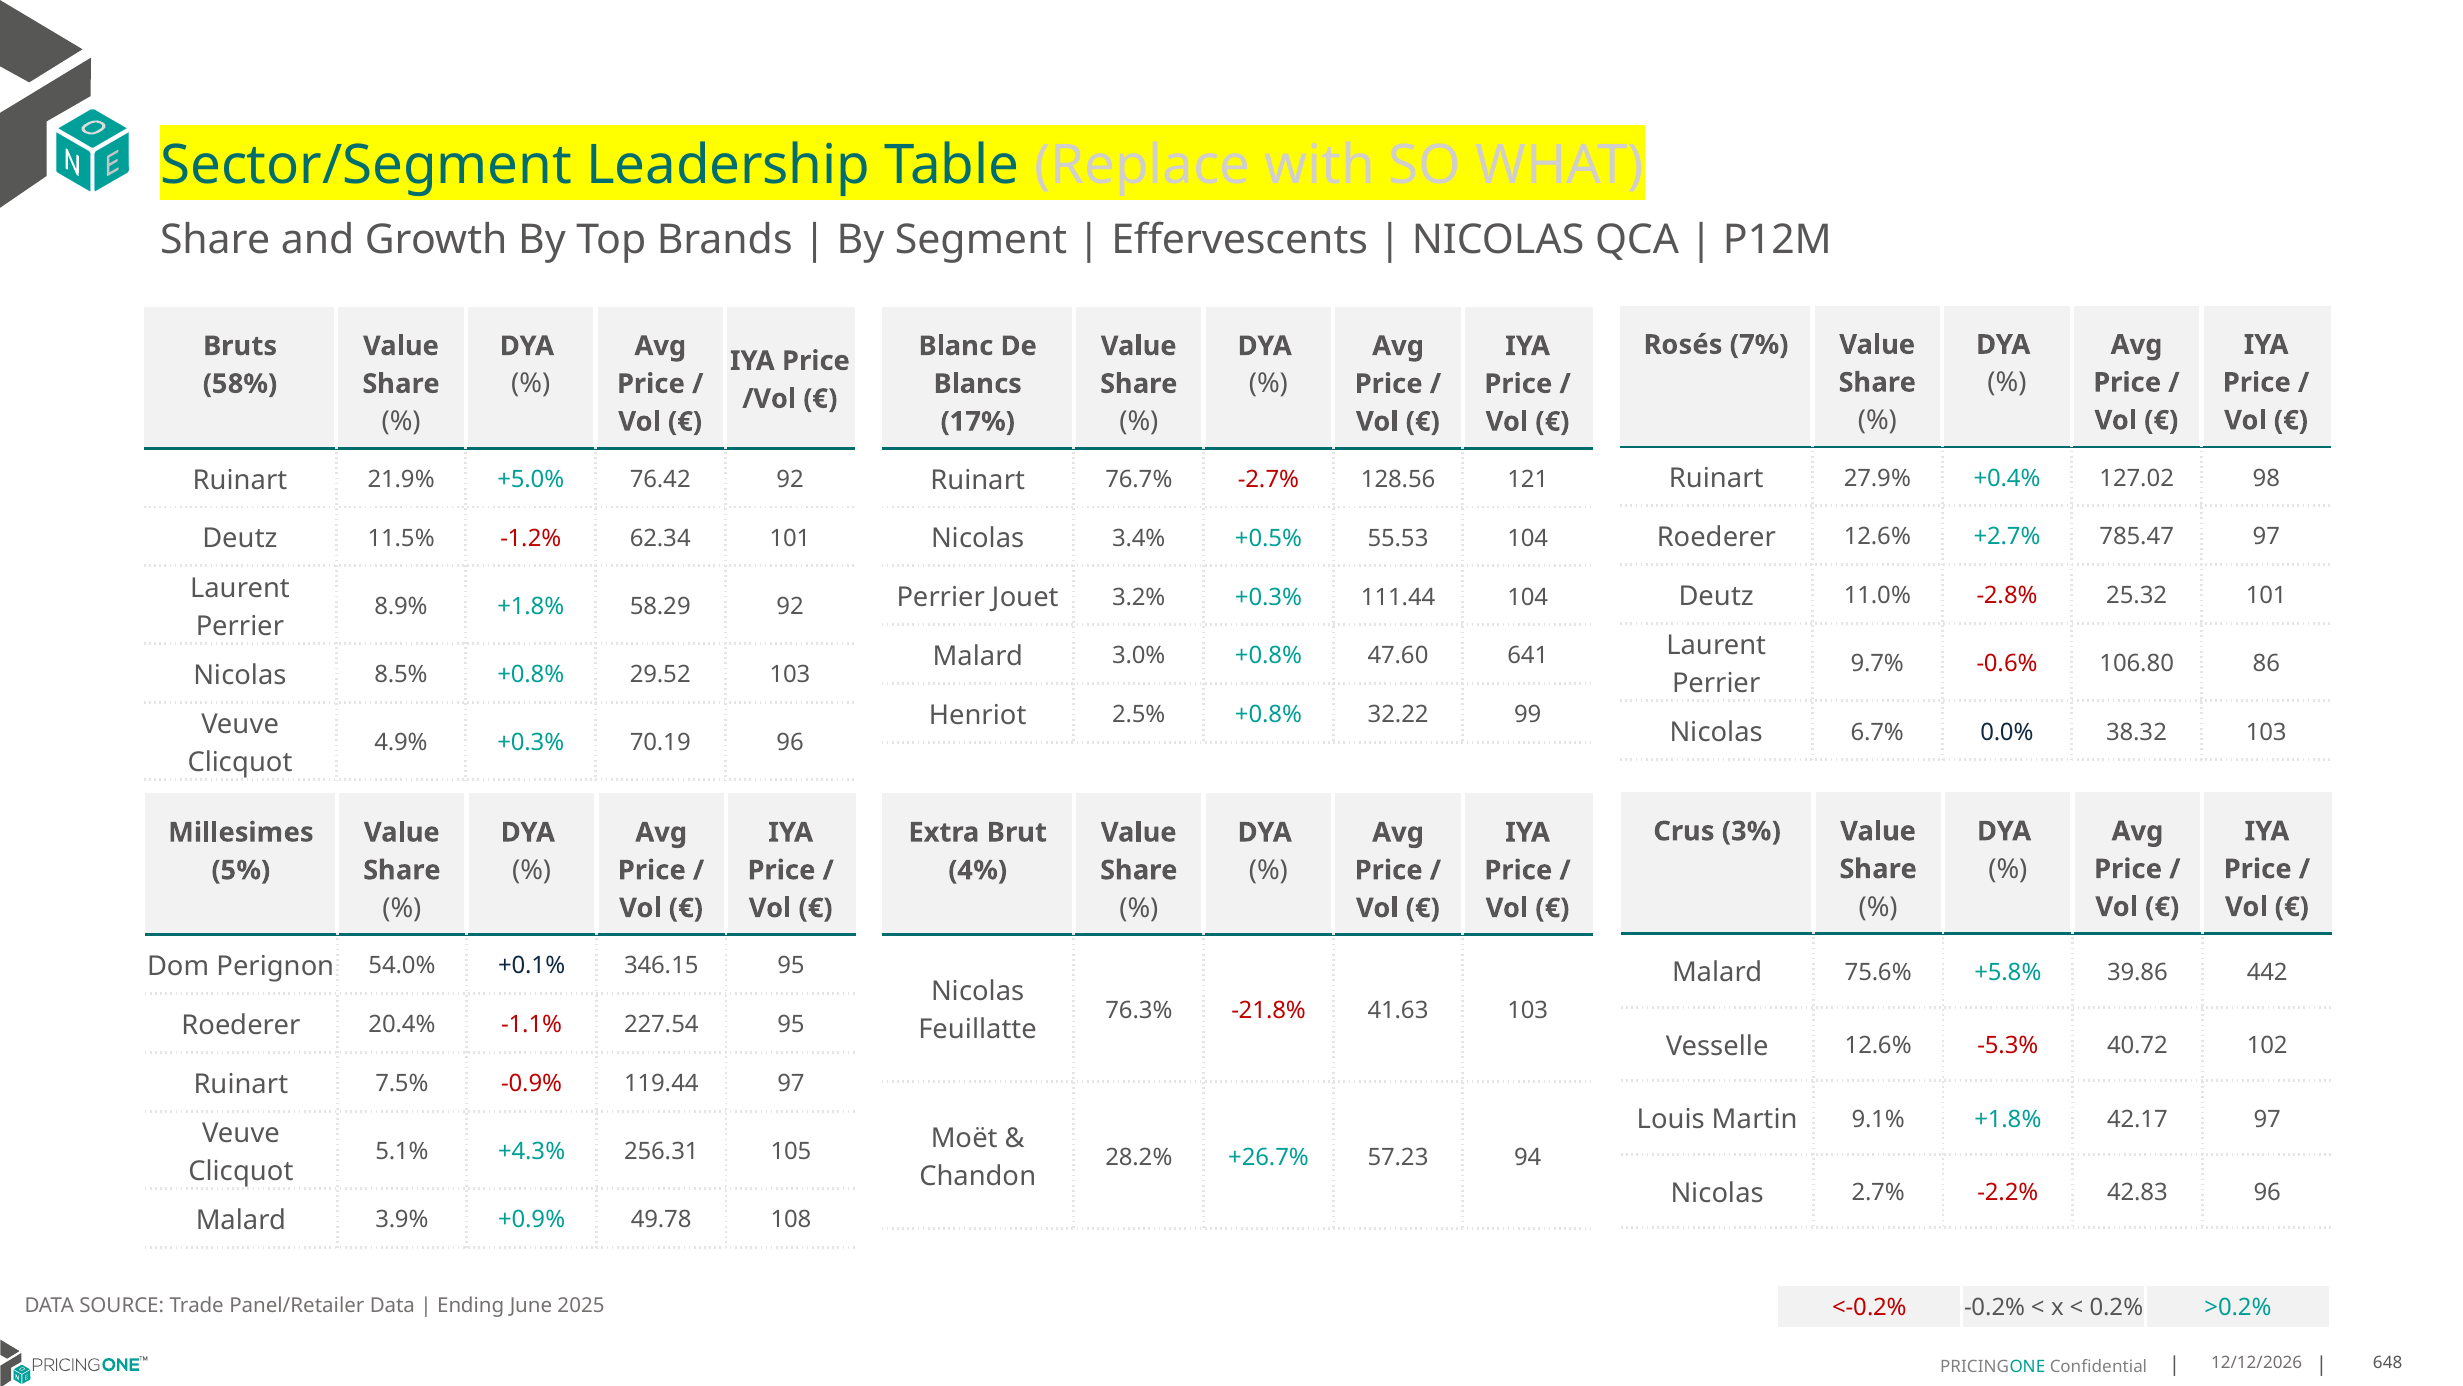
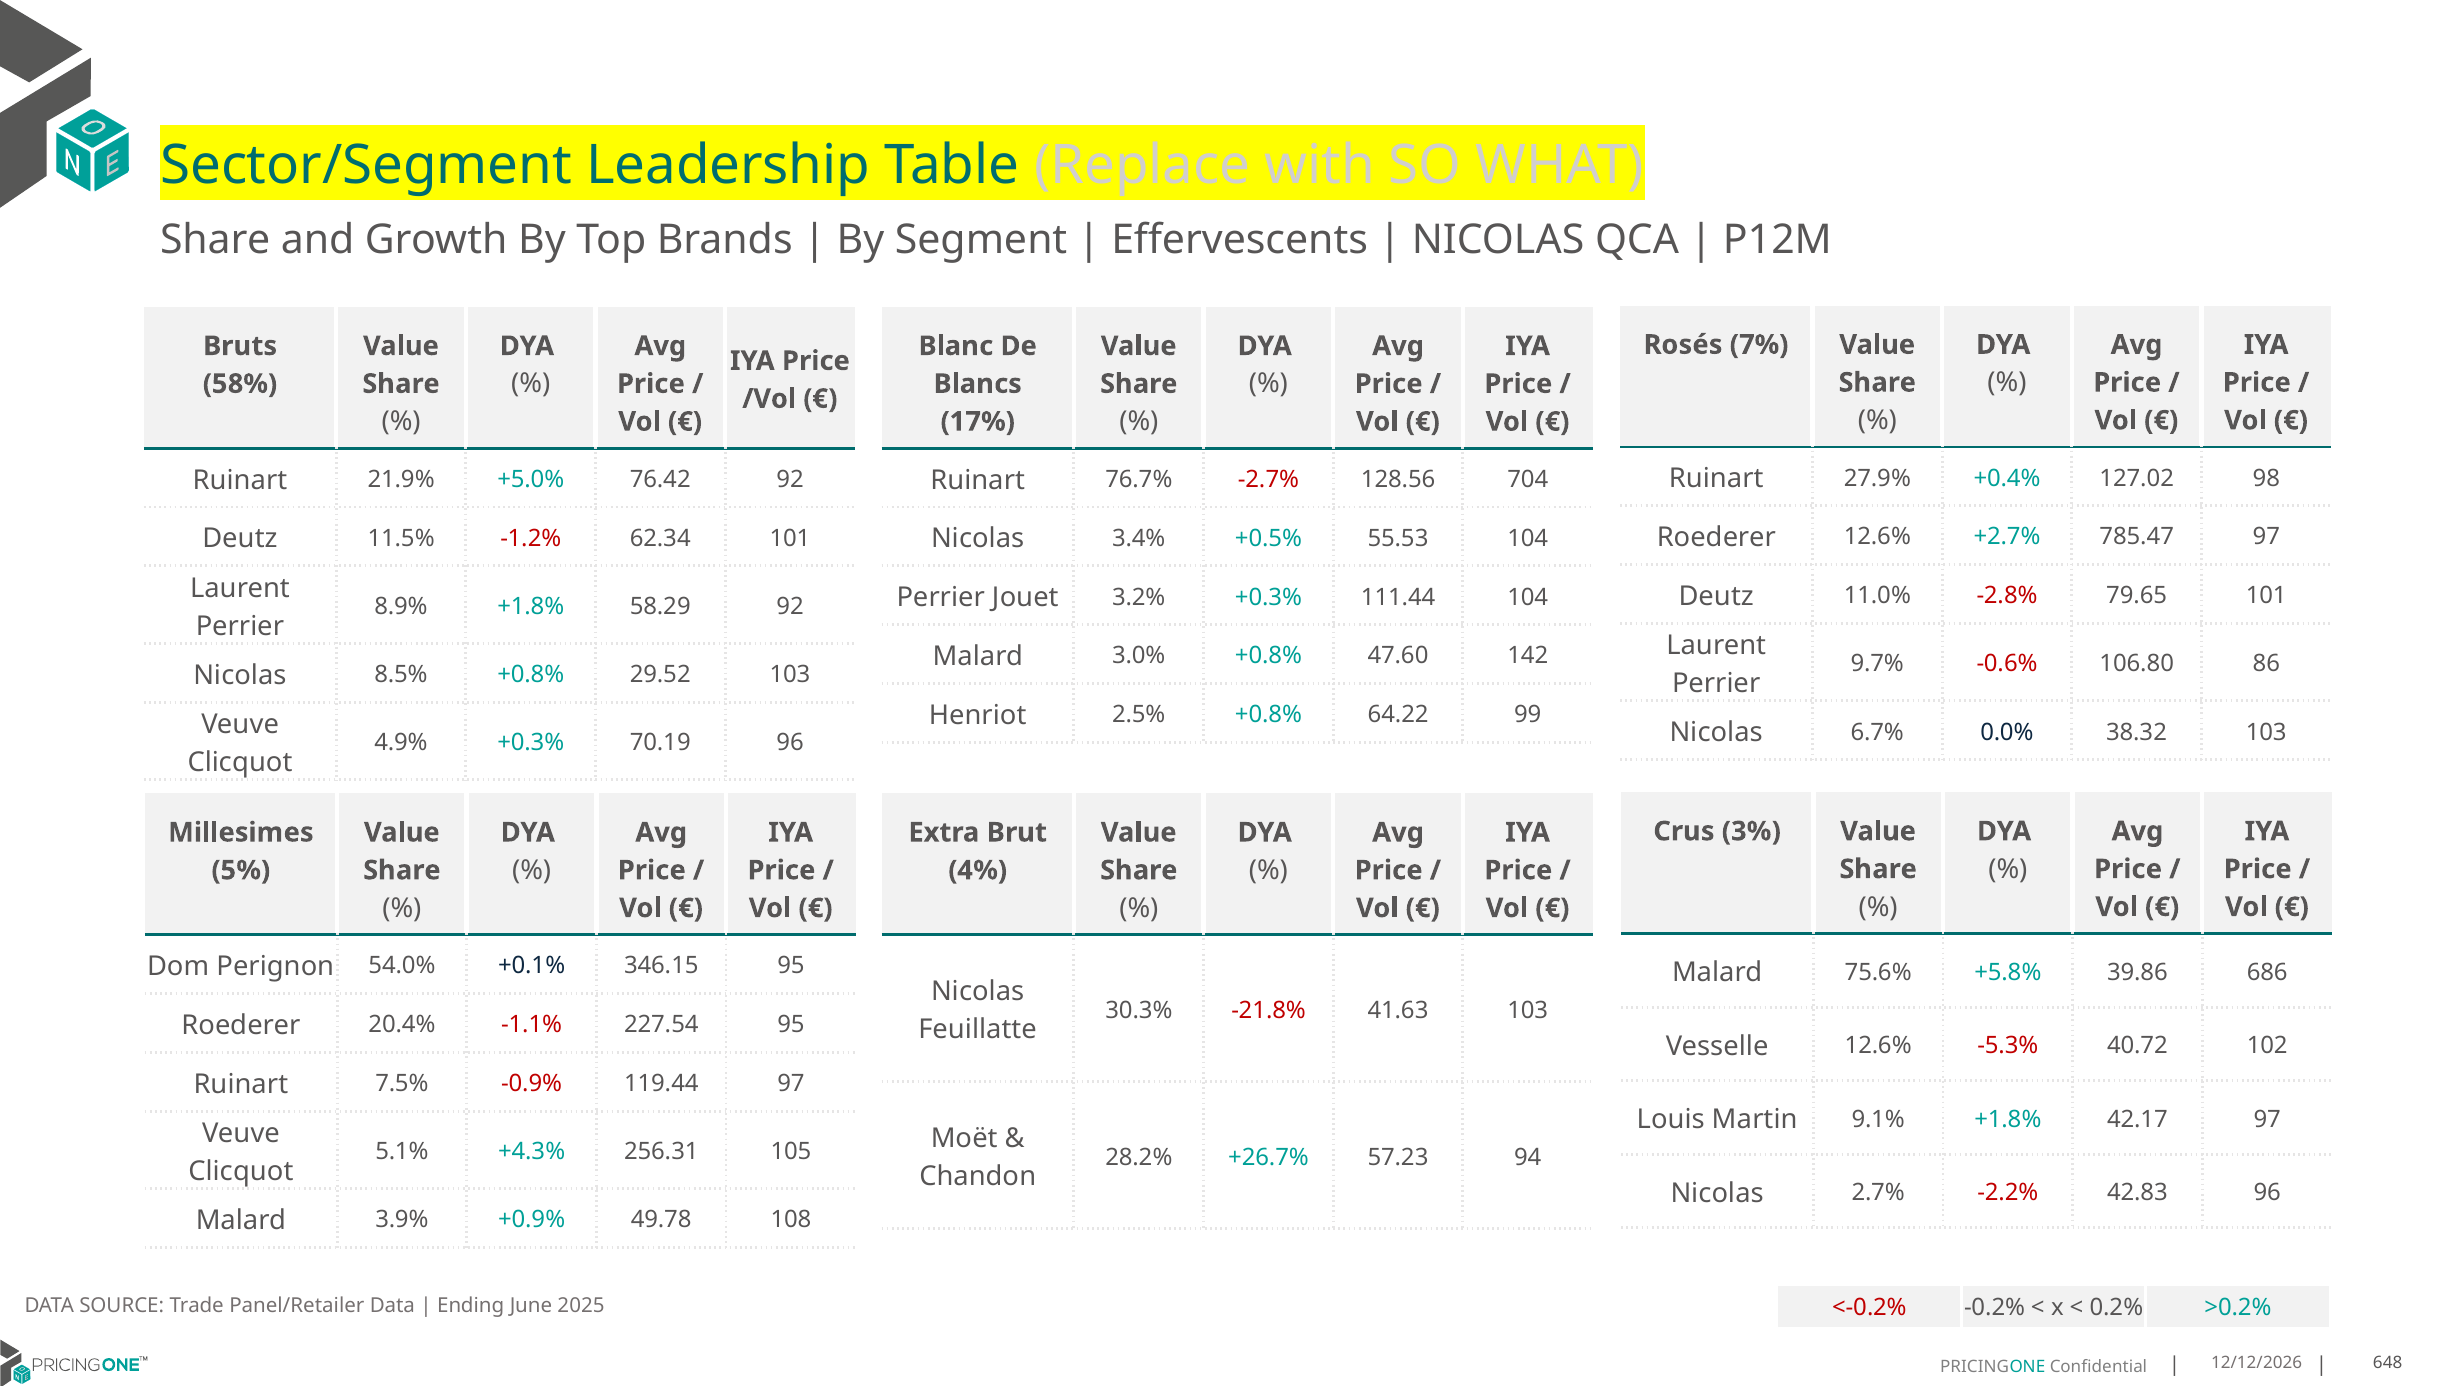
121: 121 -> 704
25.32: 25.32 -> 79.65
641: 641 -> 142
32.22: 32.22 -> 64.22
442: 442 -> 686
76.3%: 76.3% -> 30.3%
